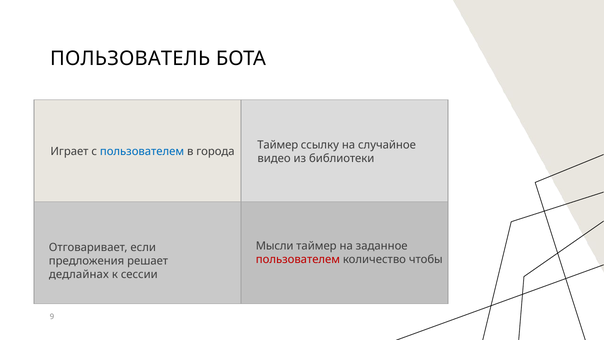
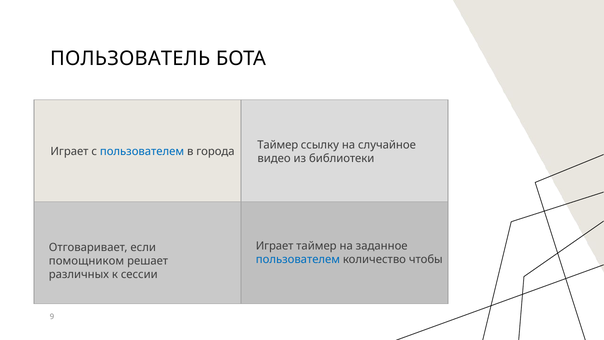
Мысли at (275, 246): Мысли -> Играет
пользователем at (298, 259) colour: red -> blue
предложения: предложения -> помощником
дедлайнах: дедлайнах -> различных
